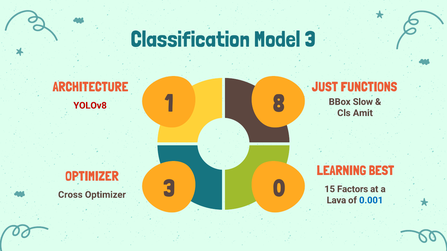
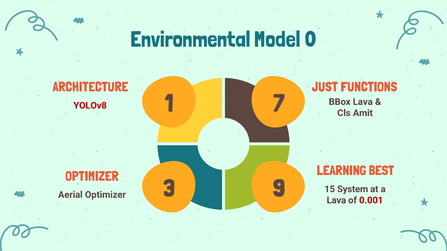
Classification: Classification -> Environmental
Model 3: 3 -> 0
8: 8 -> 7
BBox Slow: Slow -> Lava
0: 0 -> 9
Factors: Factors -> System
Cross: Cross -> Aerial
0.001 colour: blue -> red
